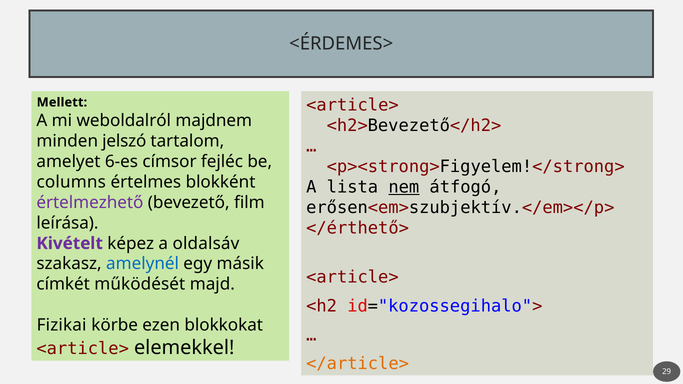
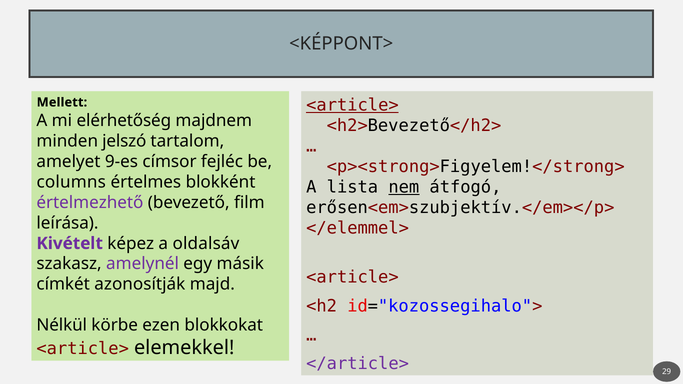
<ÉRDEMES>: <ÉRDEMES> -> <KÉPPONT>
<article> at (352, 105) underline: none -> present
weboldalról: weboldalról -> elérhetőség
6-es: 6-es -> 9-es
</érthető>: </érthető> -> </elemmel>
amelynél colour: blue -> purple
működését: működését -> azonosítják
Fizikai: Fizikai -> Nélkül
</article> colour: orange -> purple
